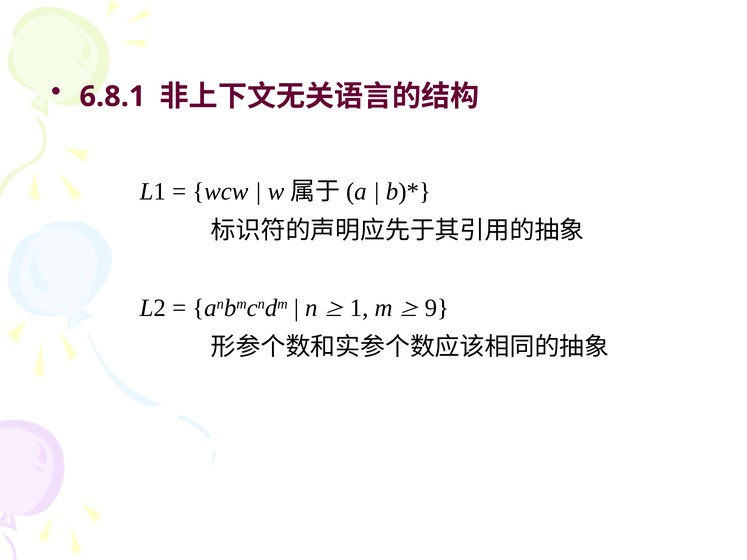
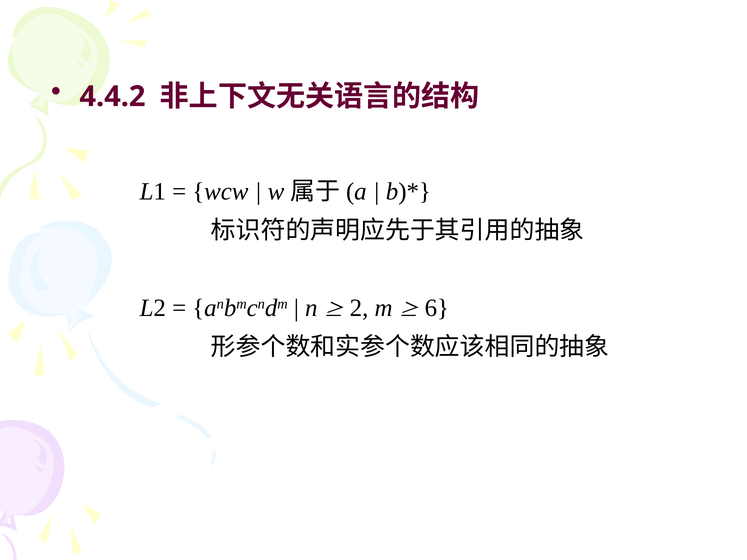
6.8.1: 6.8.1 -> 4.4.2
1: 1 -> 2
9: 9 -> 6
